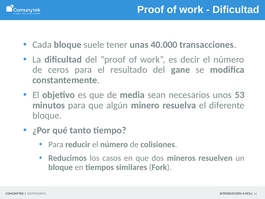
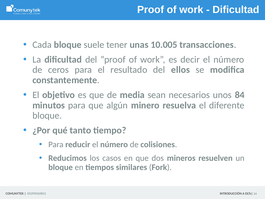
40.000: 40.000 -> 10.005
gane: gane -> ellos
53: 53 -> 84
